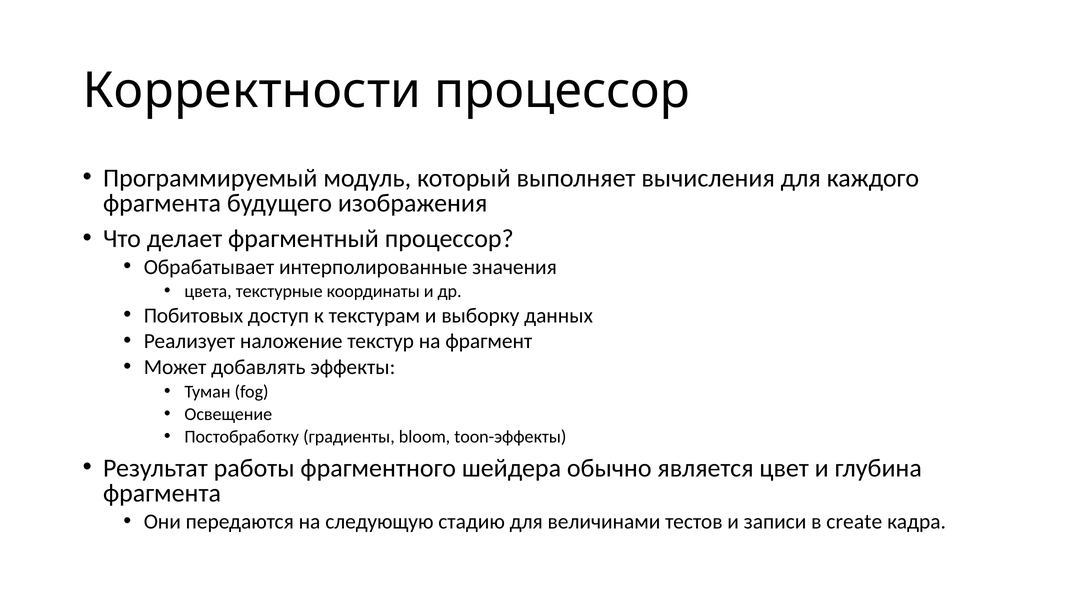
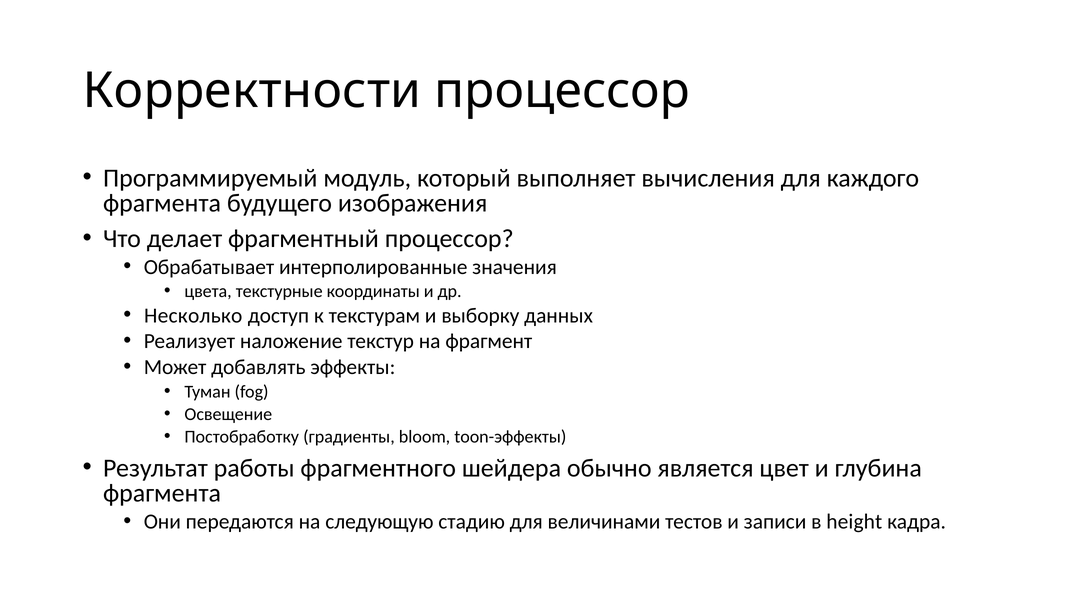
Побитовых: Побитовых -> Несколько
create: create -> height
